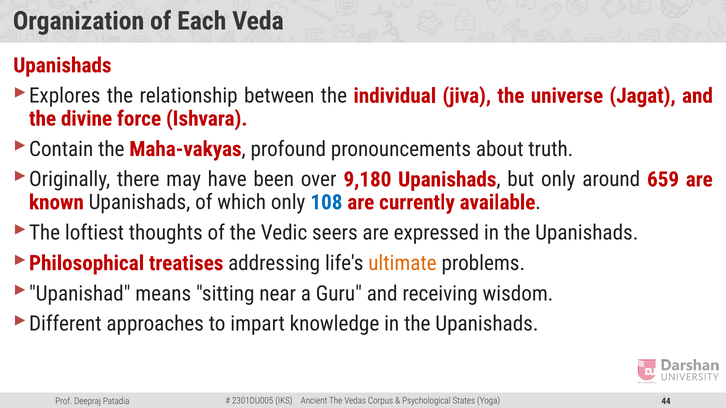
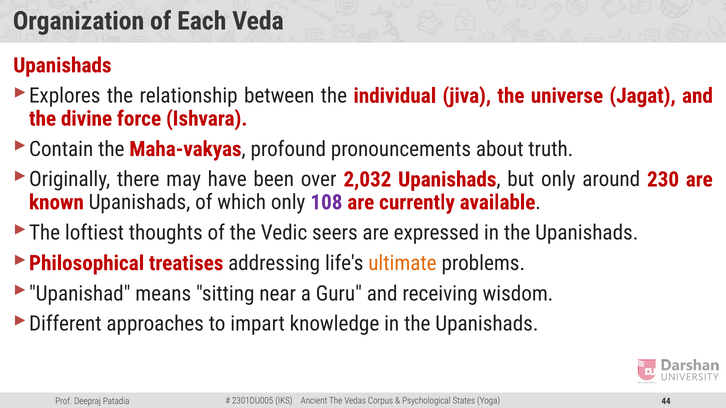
9,180: 9,180 -> 2,032
659: 659 -> 230
108 colour: blue -> purple
